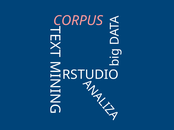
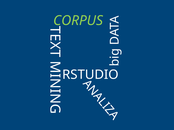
CORPUS colour: pink -> light green
